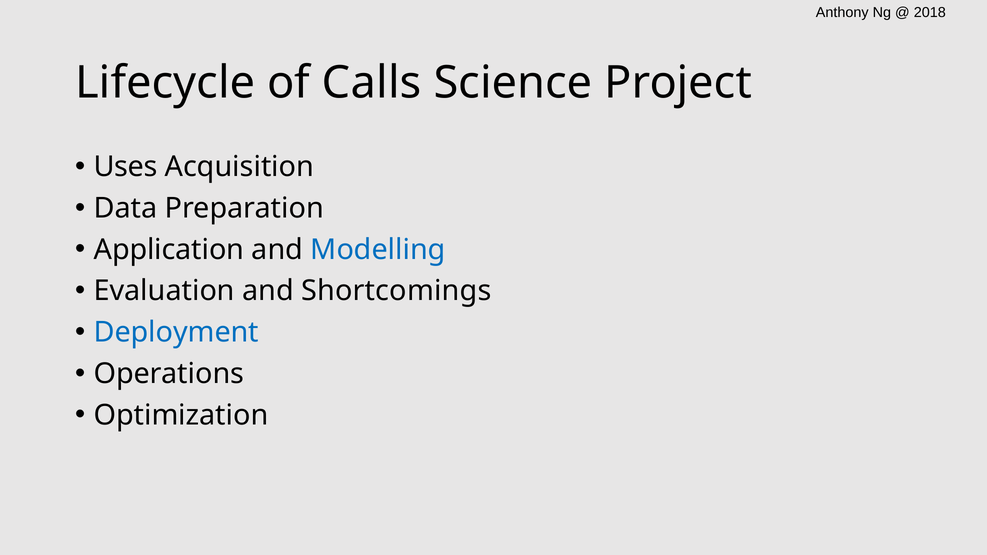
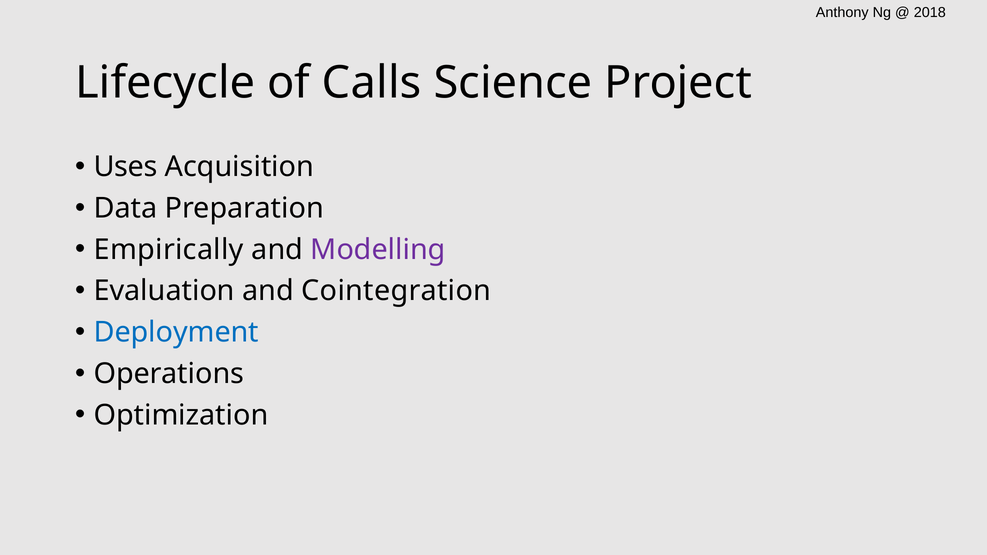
Application: Application -> Empirically
Modelling colour: blue -> purple
Shortcomings: Shortcomings -> Cointegration
